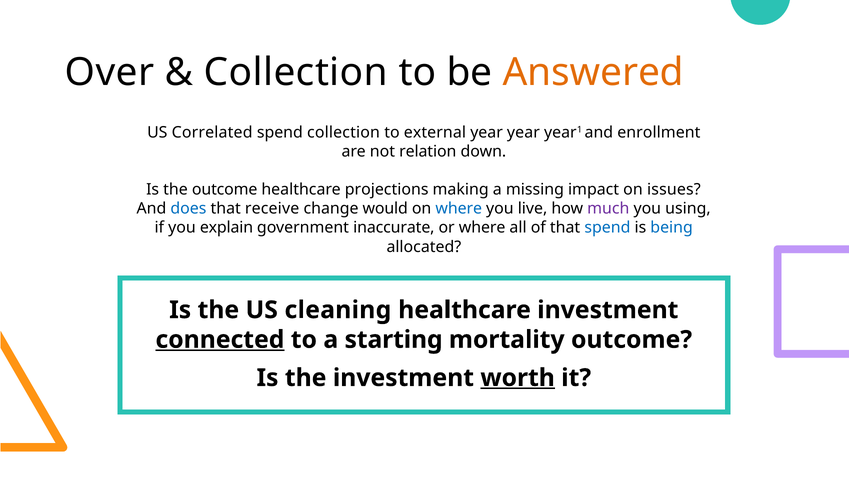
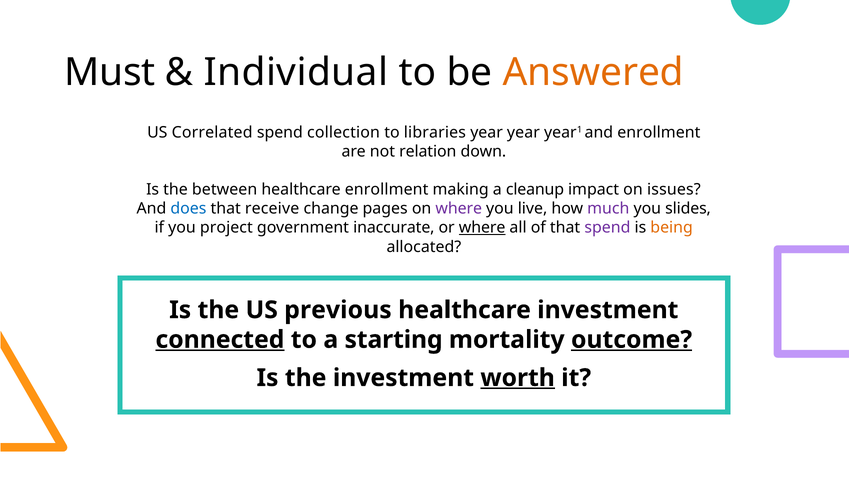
Over: Over -> Must
Collection at (296, 72): Collection -> Individual
external: external -> libraries
the outcome: outcome -> between
healthcare projections: projections -> enrollment
missing: missing -> cleanup
would: would -> pages
where at (459, 209) colour: blue -> purple
using: using -> slides
explain: explain -> project
where at (482, 228) underline: none -> present
spend at (607, 228) colour: blue -> purple
being colour: blue -> orange
cleaning: cleaning -> previous
outcome at (632, 340) underline: none -> present
